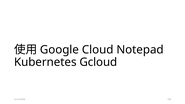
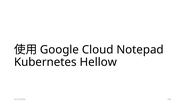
Gcloud: Gcloud -> Hellow
